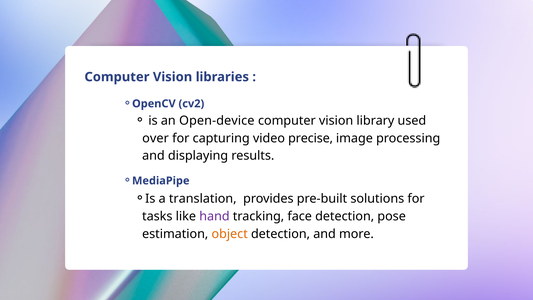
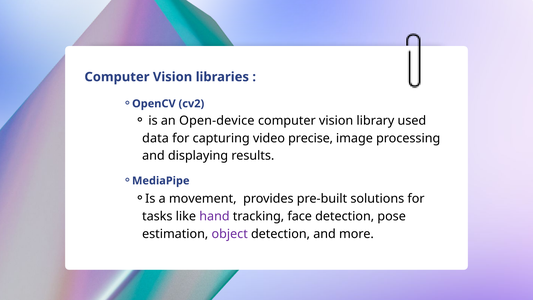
over: over -> data
translation: translation -> movement
object colour: orange -> purple
